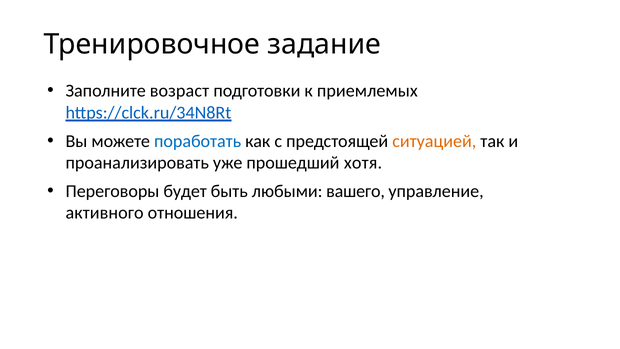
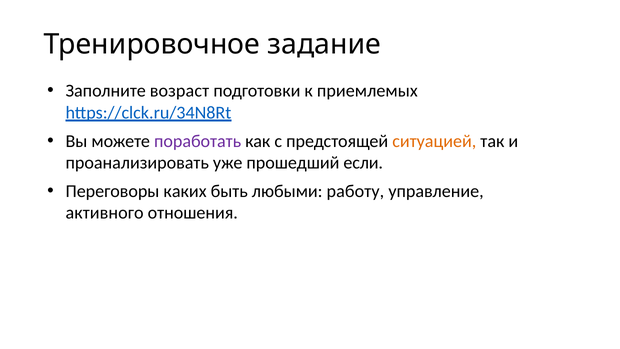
поработать colour: blue -> purple
хотя: хотя -> если
будет: будет -> каких
вашего: вашего -> работу
